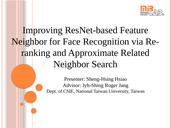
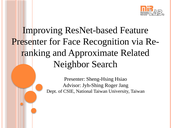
Neighbor at (29, 42): Neighbor -> Presenter
